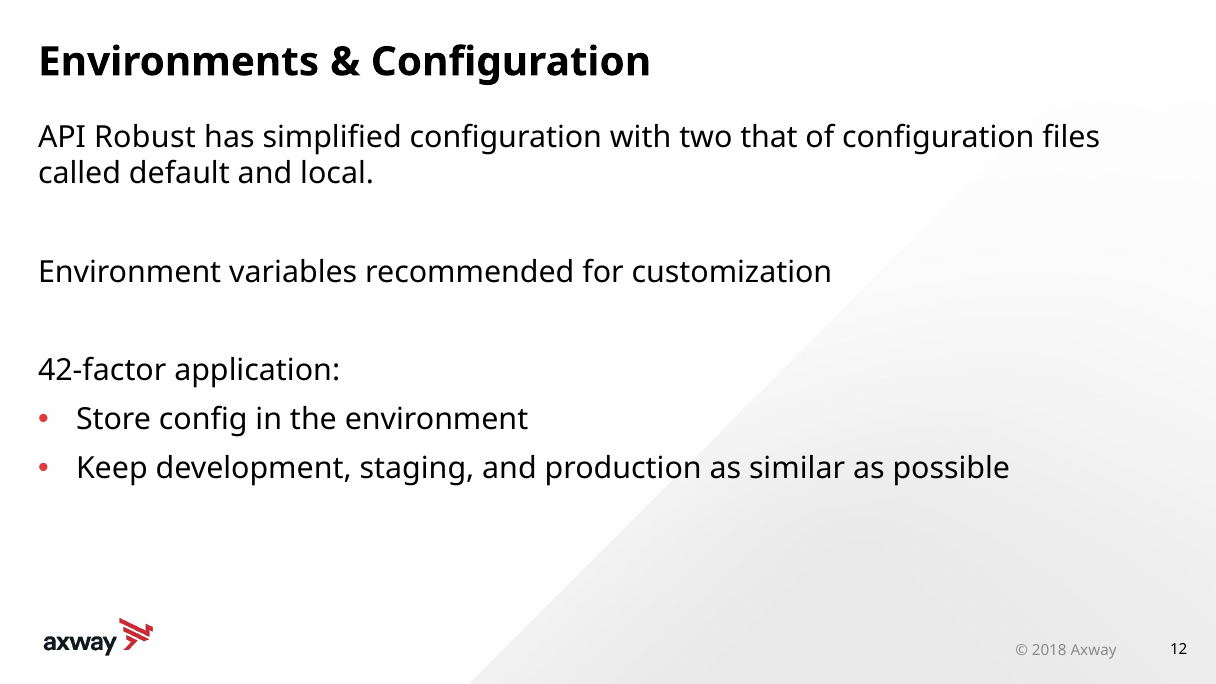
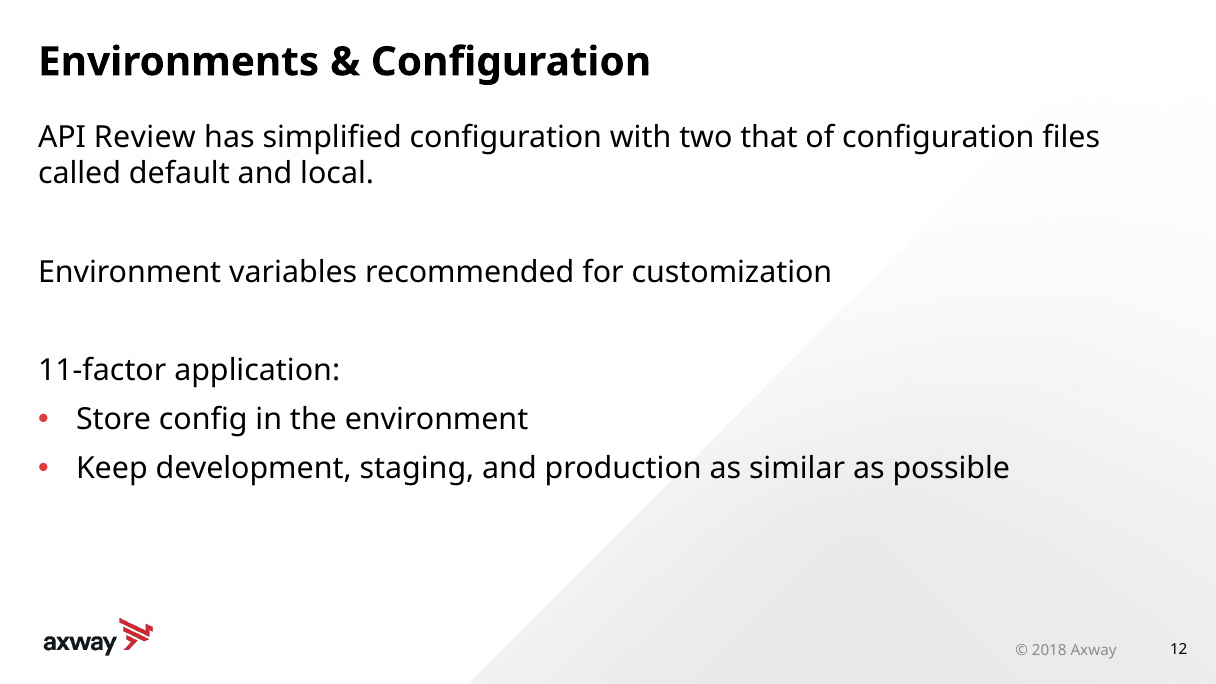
Robust: Robust -> Review
42-factor: 42-factor -> 11-factor
